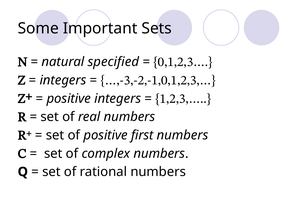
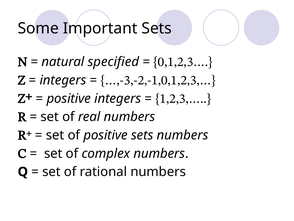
positive first: first -> sets
